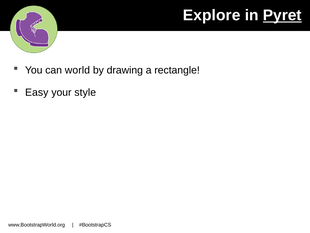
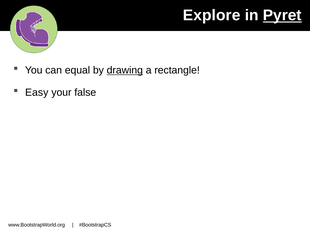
world: world -> equal
drawing underline: none -> present
style: style -> false
